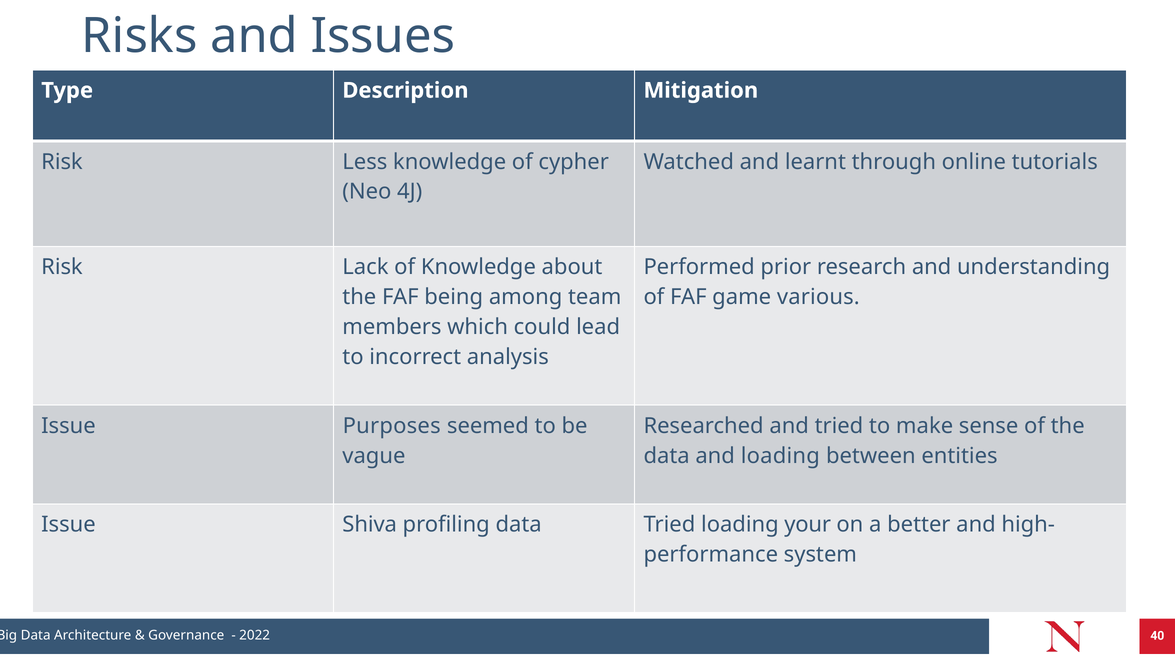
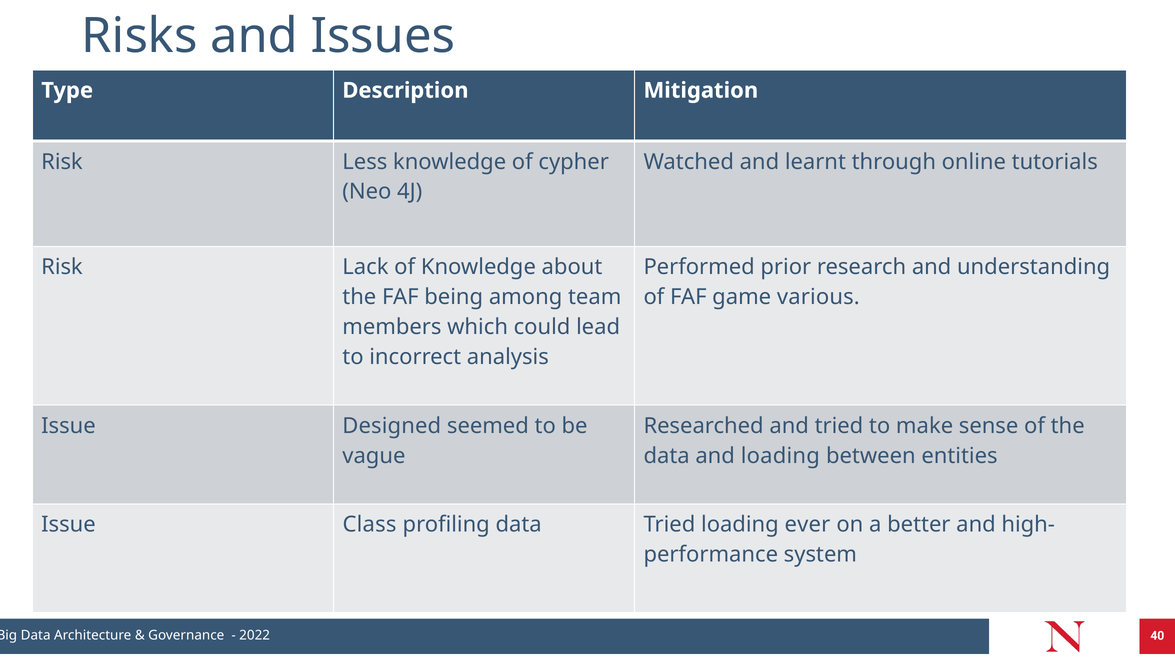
Purposes: Purposes -> Designed
Shiva: Shiva -> Class
your: your -> ever
